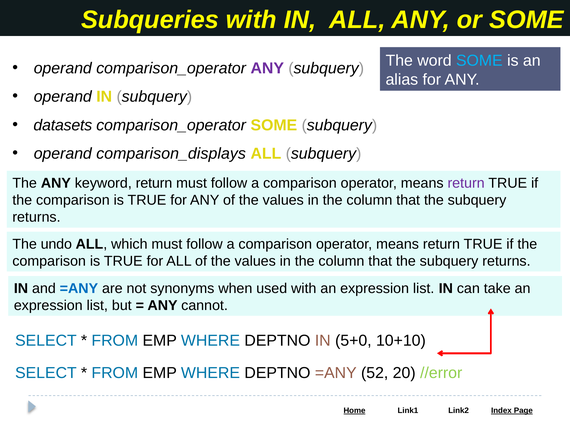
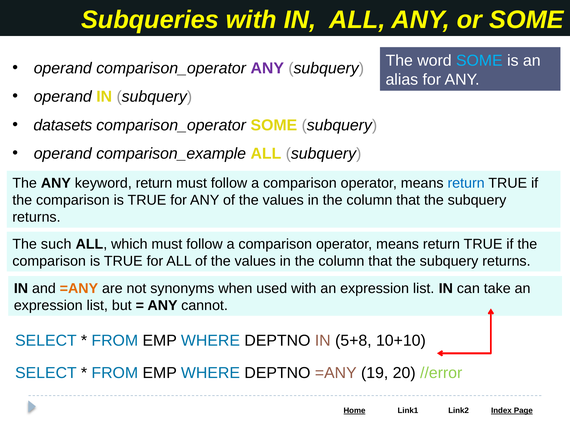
comparison_displays: comparison_displays -> comparison_example
return at (466, 183) colour: purple -> blue
undo: undo -> such
=ANY at (79, 289) colour: blue -> orange
5+0: 5+0 -> 5+8
52: 52 -> 19
